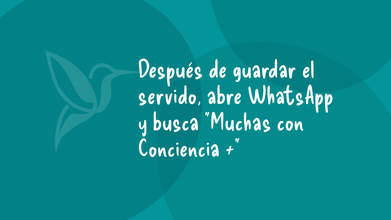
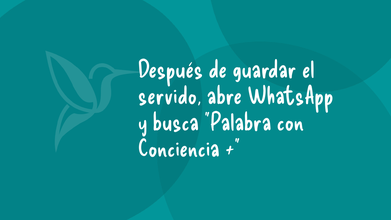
Muchas: Muchas -> Palabra
